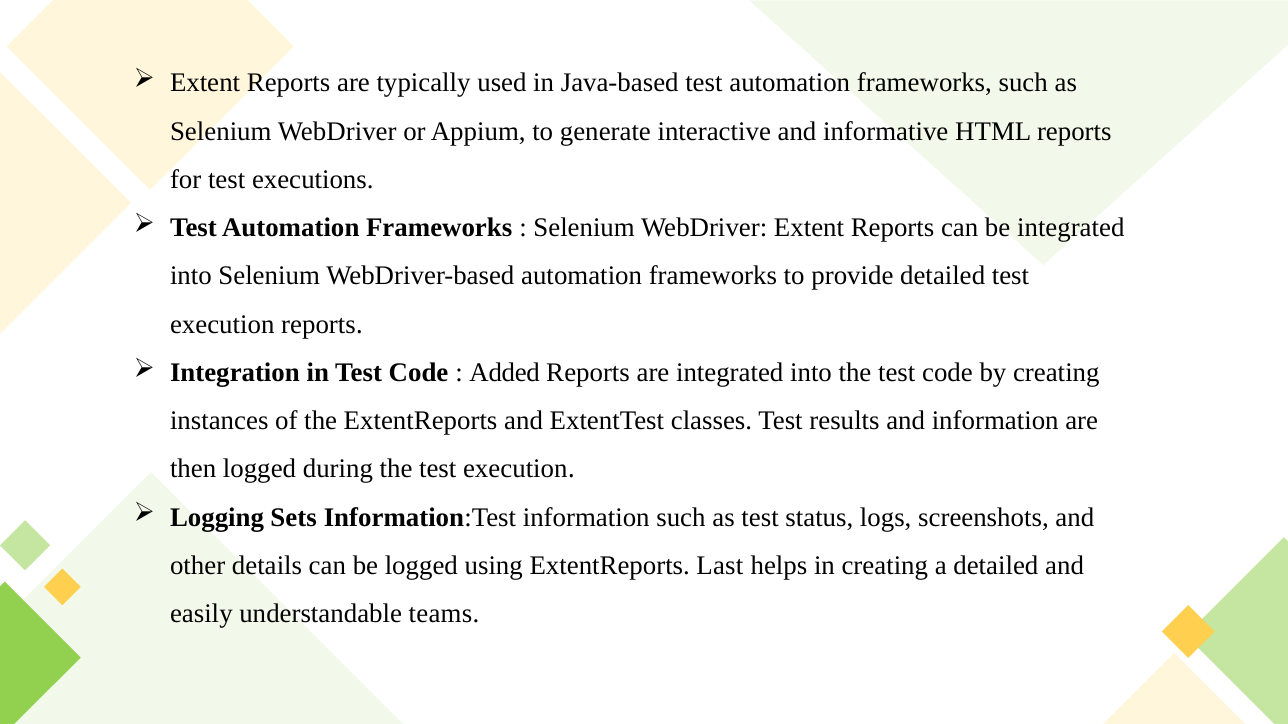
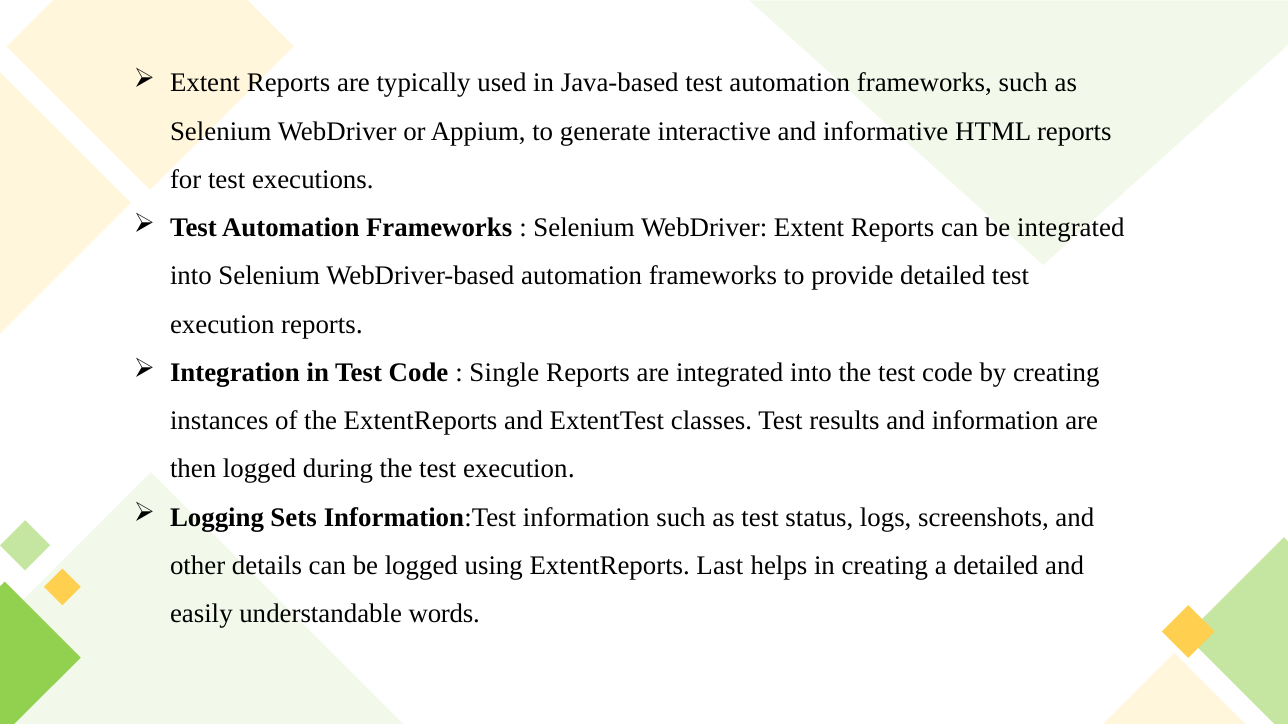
Added: Added -> Single
teams: teams -> words
